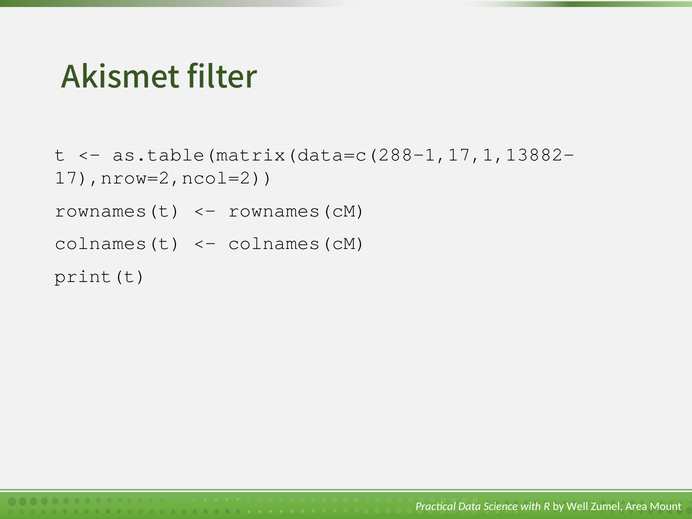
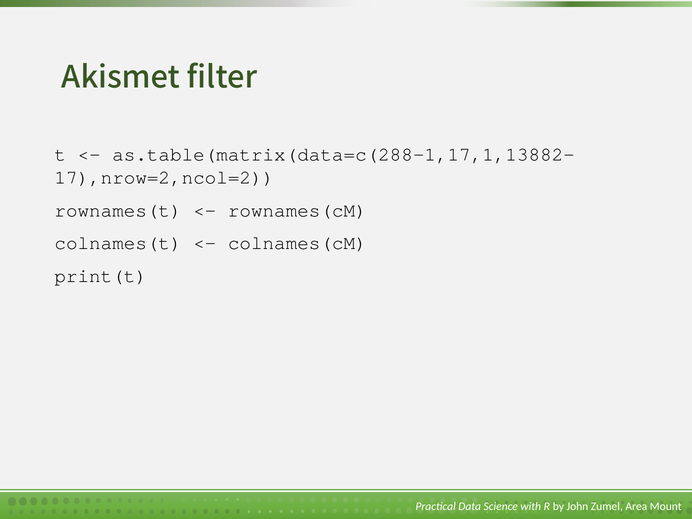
Well: Well -> John
